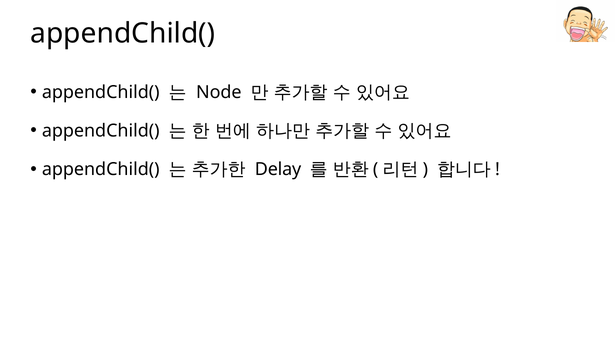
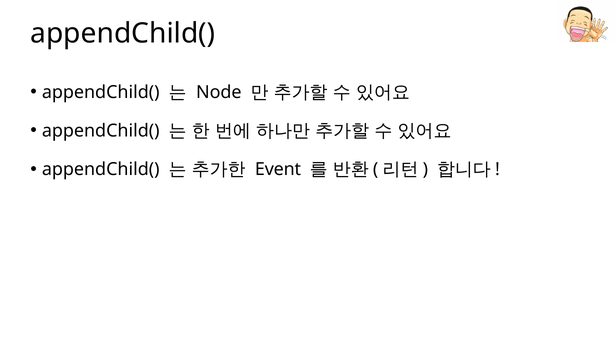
Delay: Delay -> Event
